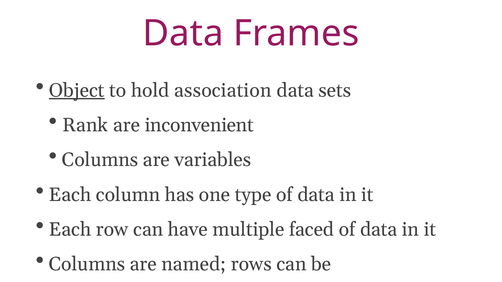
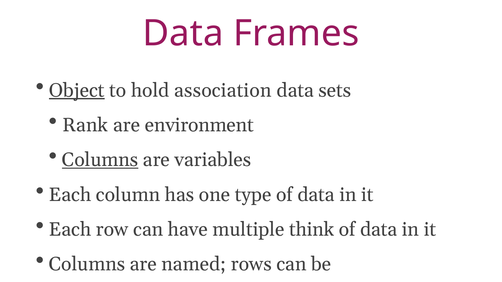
inconvenient: inconvenient -> environment
Columns at (100, 160) underline: none -> present
faced: faced -> think
